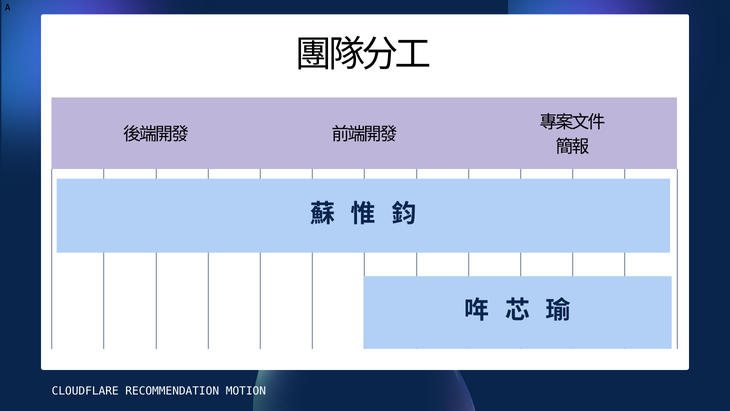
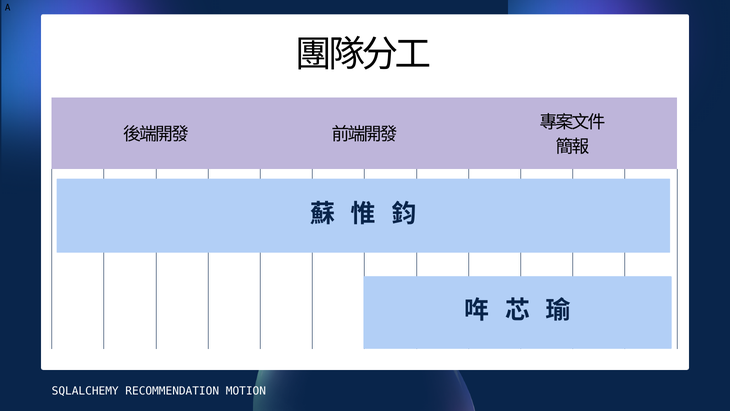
CLOUDFLARE: CLOUDFLARE -> SQLALCHEMY
